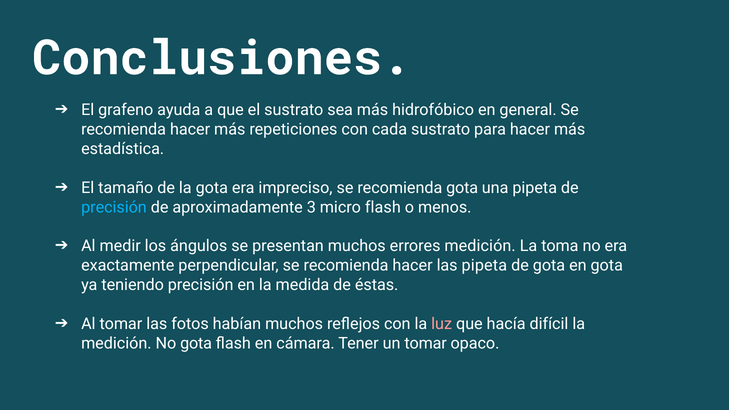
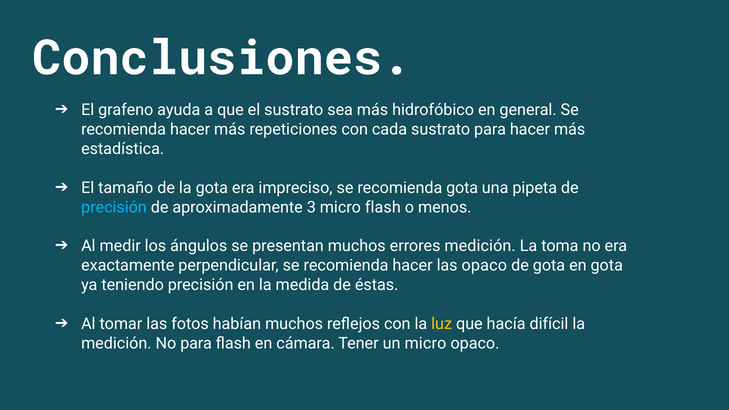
las pipeta: pipeta -> opaco
luz colour: pink -> yellow
No gota: gota -> para
un tomar: tomar -> micro
